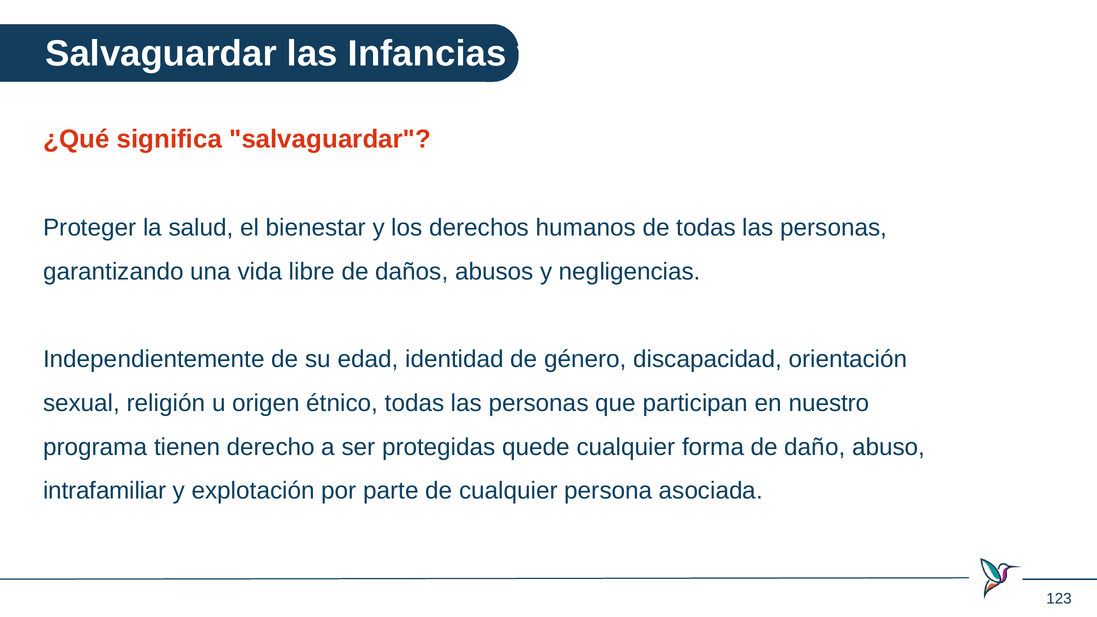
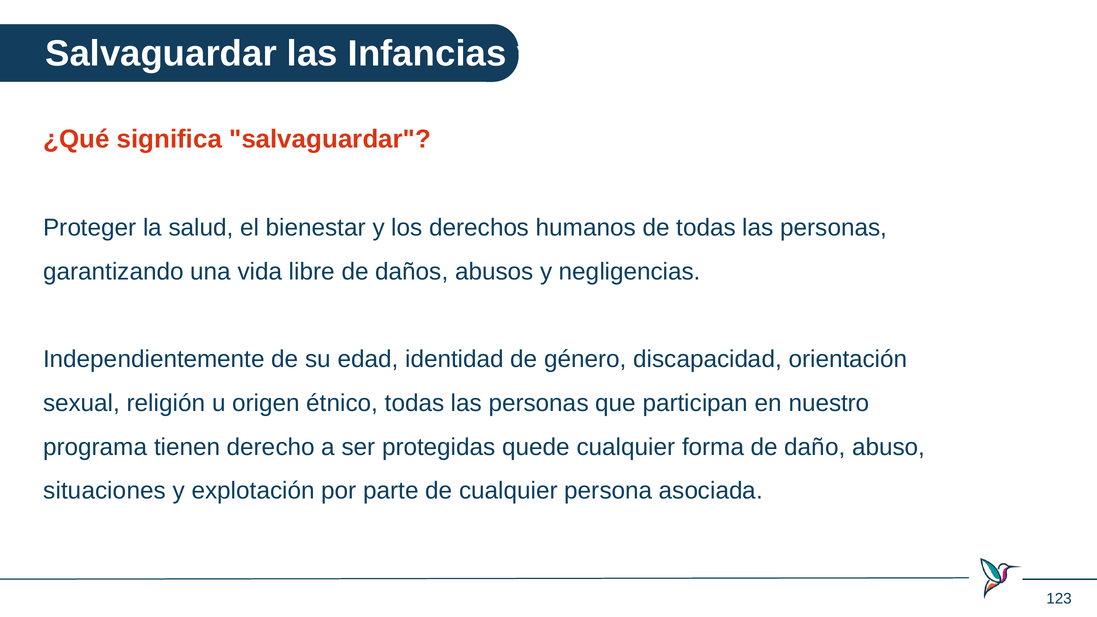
intrafamiliar: intrafamiliar -> situaciones
